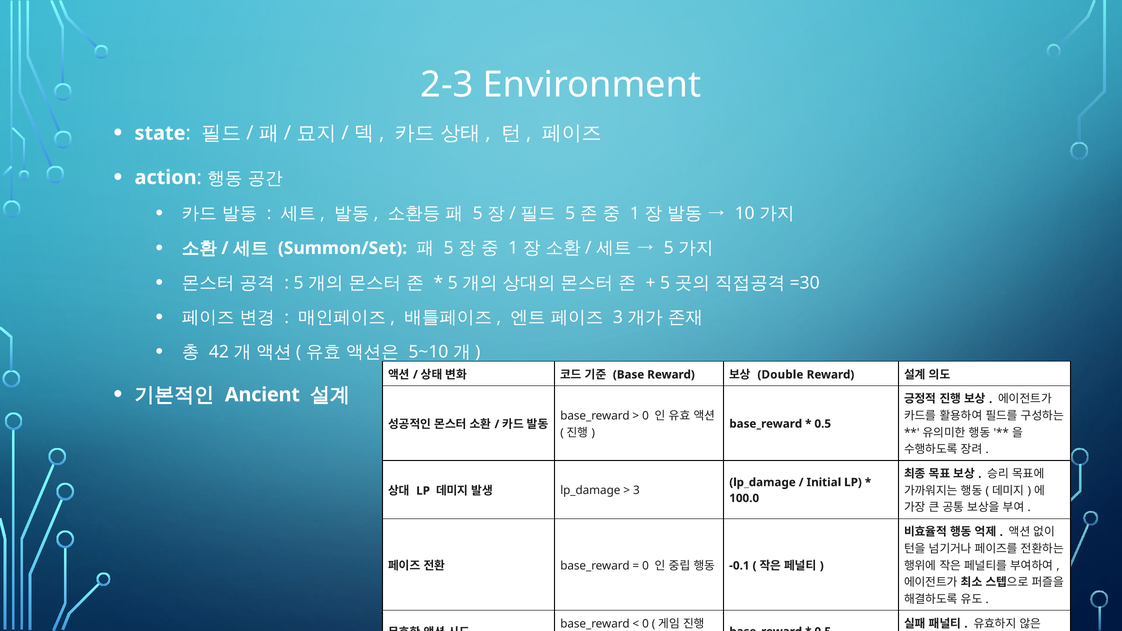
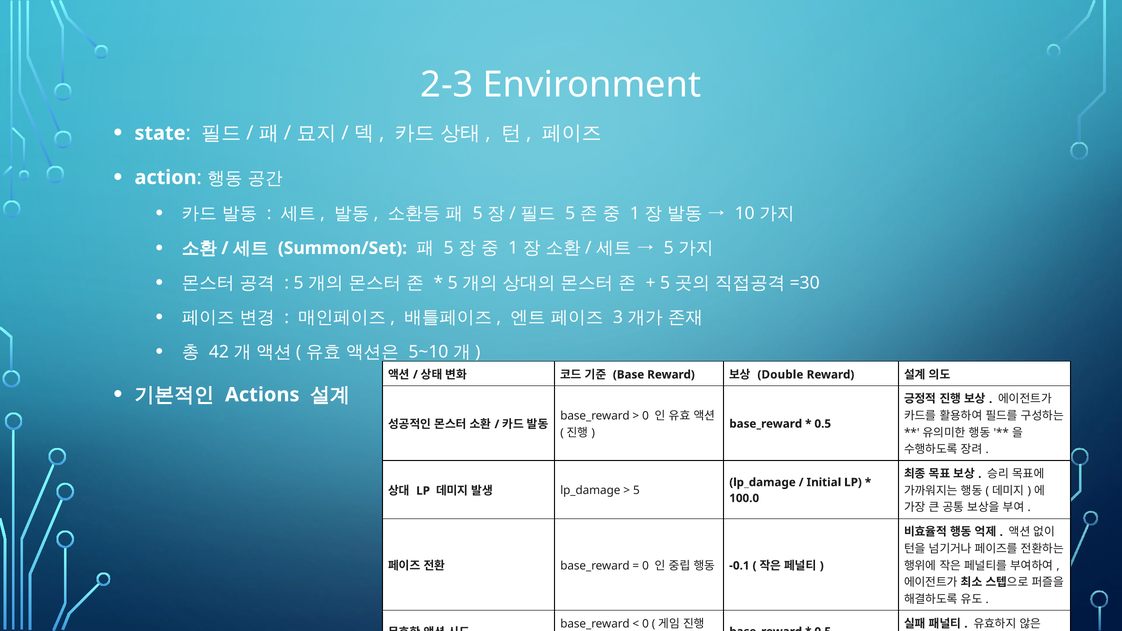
Ancient: Ancient -> Actions
3 at (636, 490): 3 -> 5
